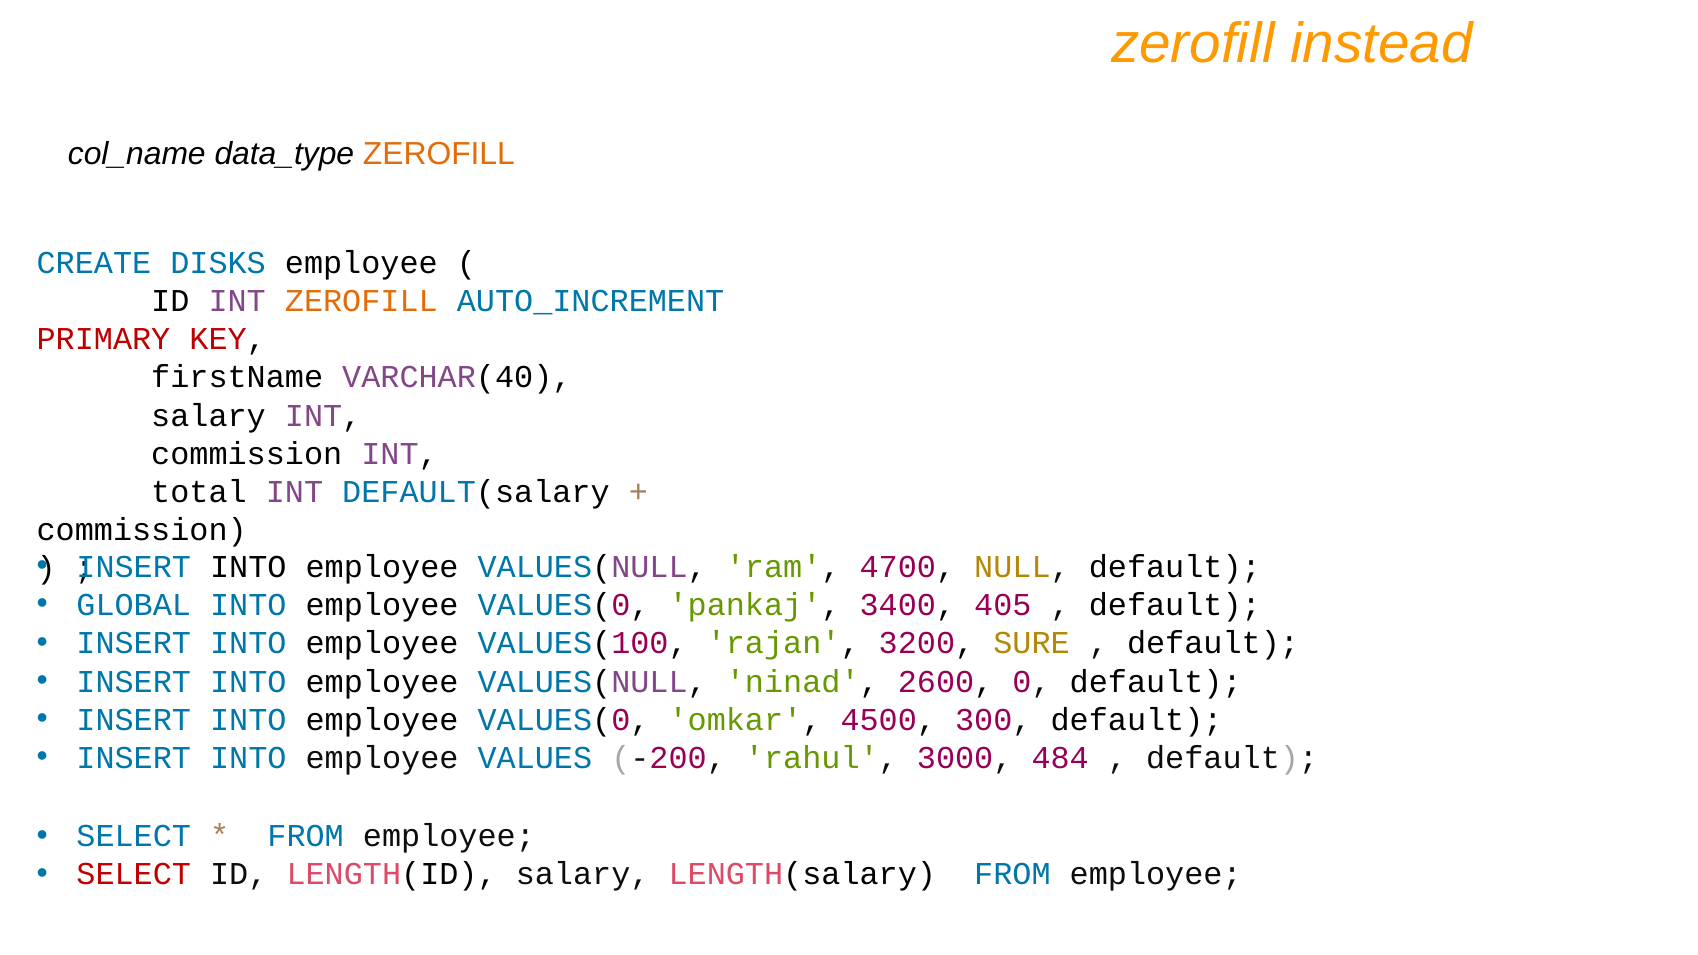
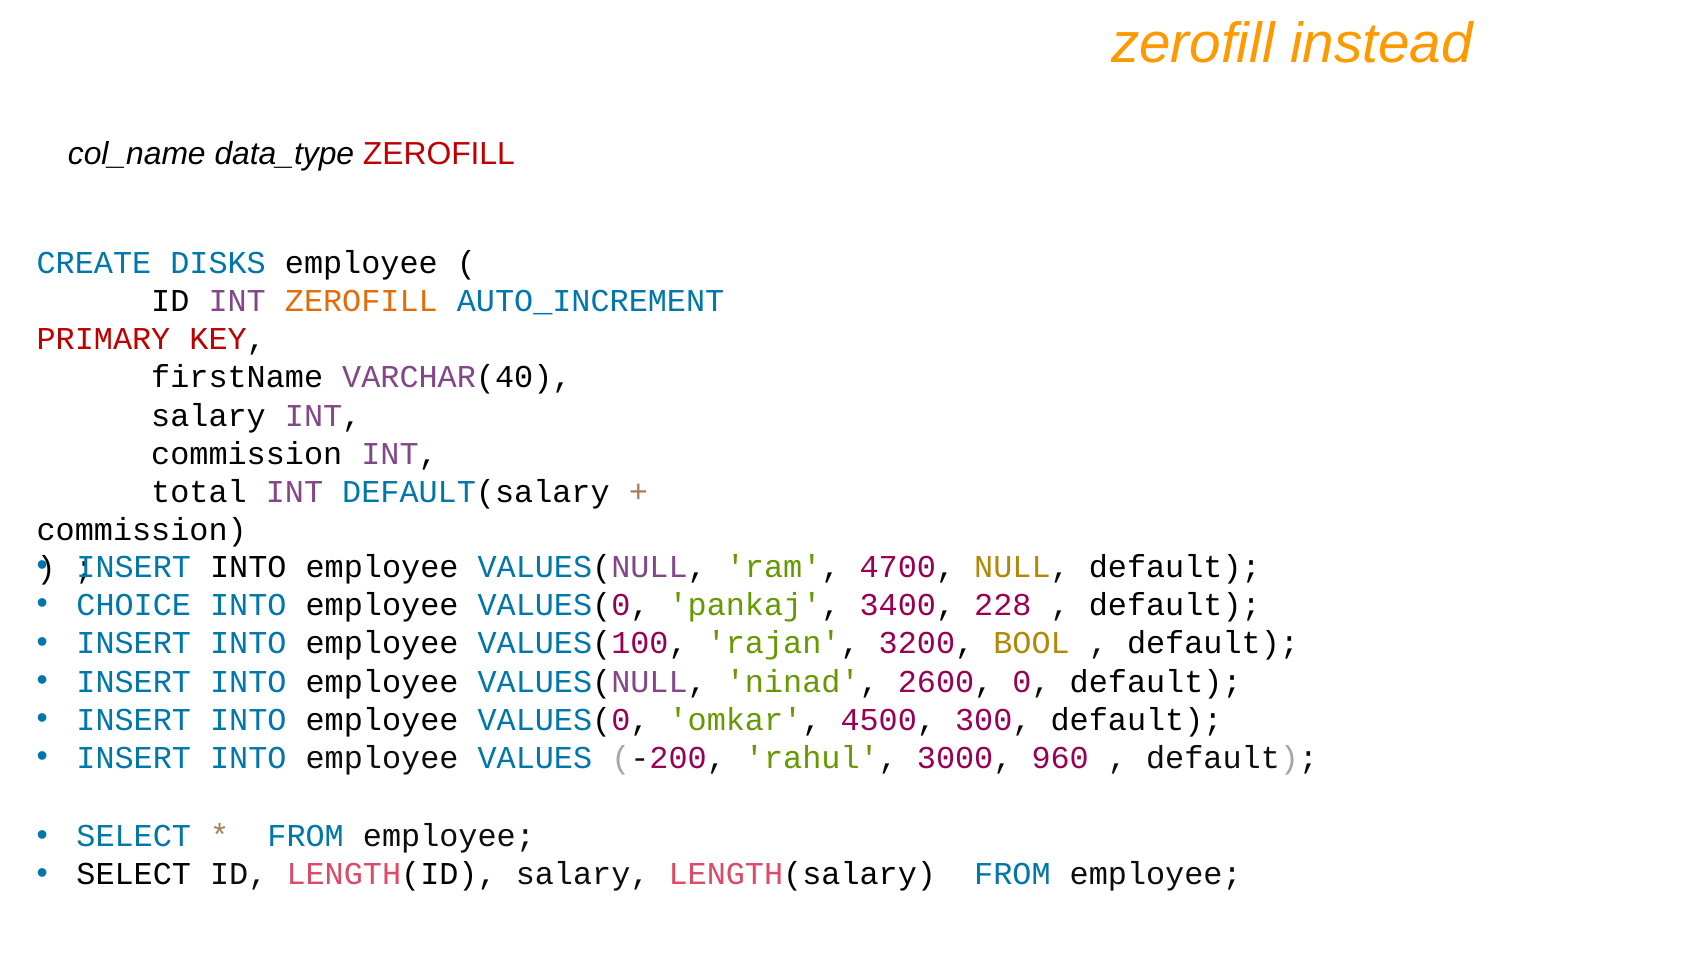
ZEROFILL at (439, 154) colour: orange -> red
GLOBAL: GLOBAL -> CHOICE
405: 405 -> 228
SURE: SURE -> BOOL
484: 484 -> 960
SELECT at (134, 875) colour: red -> black
